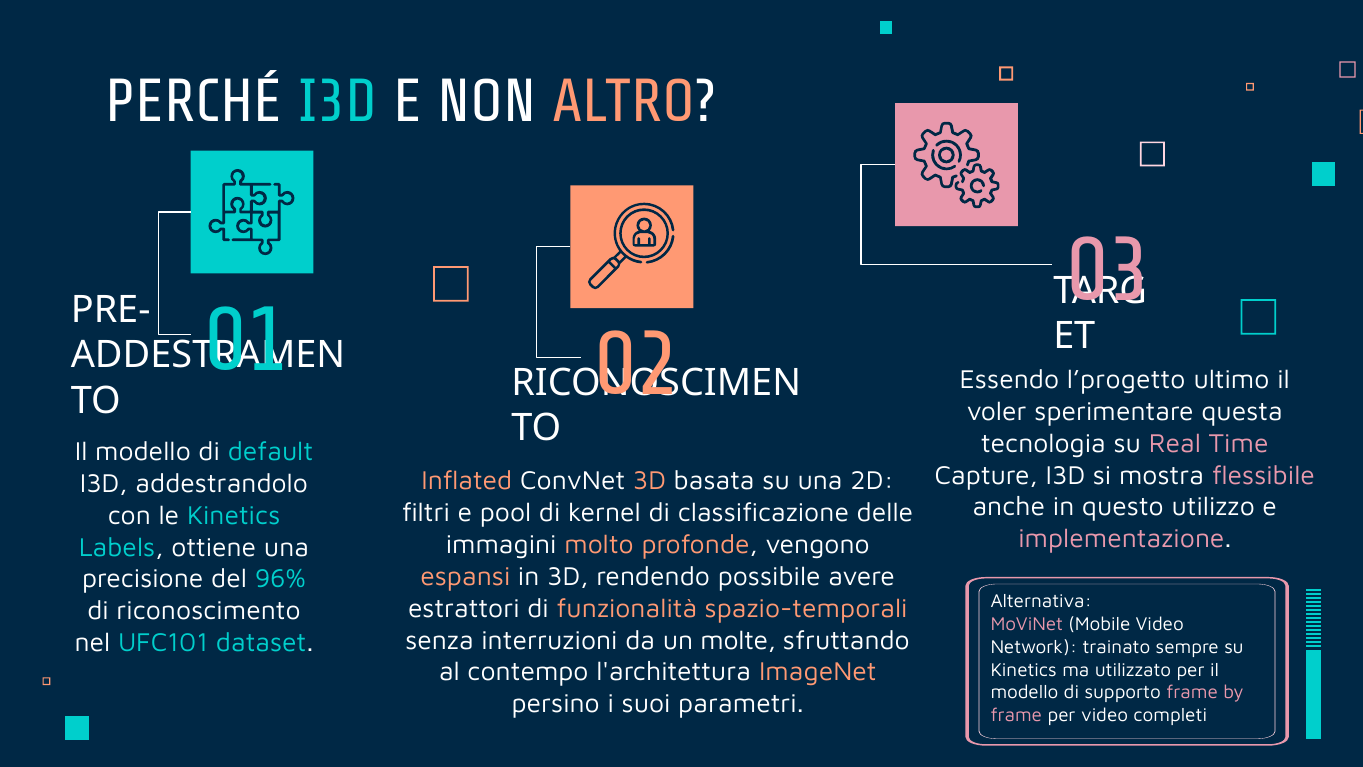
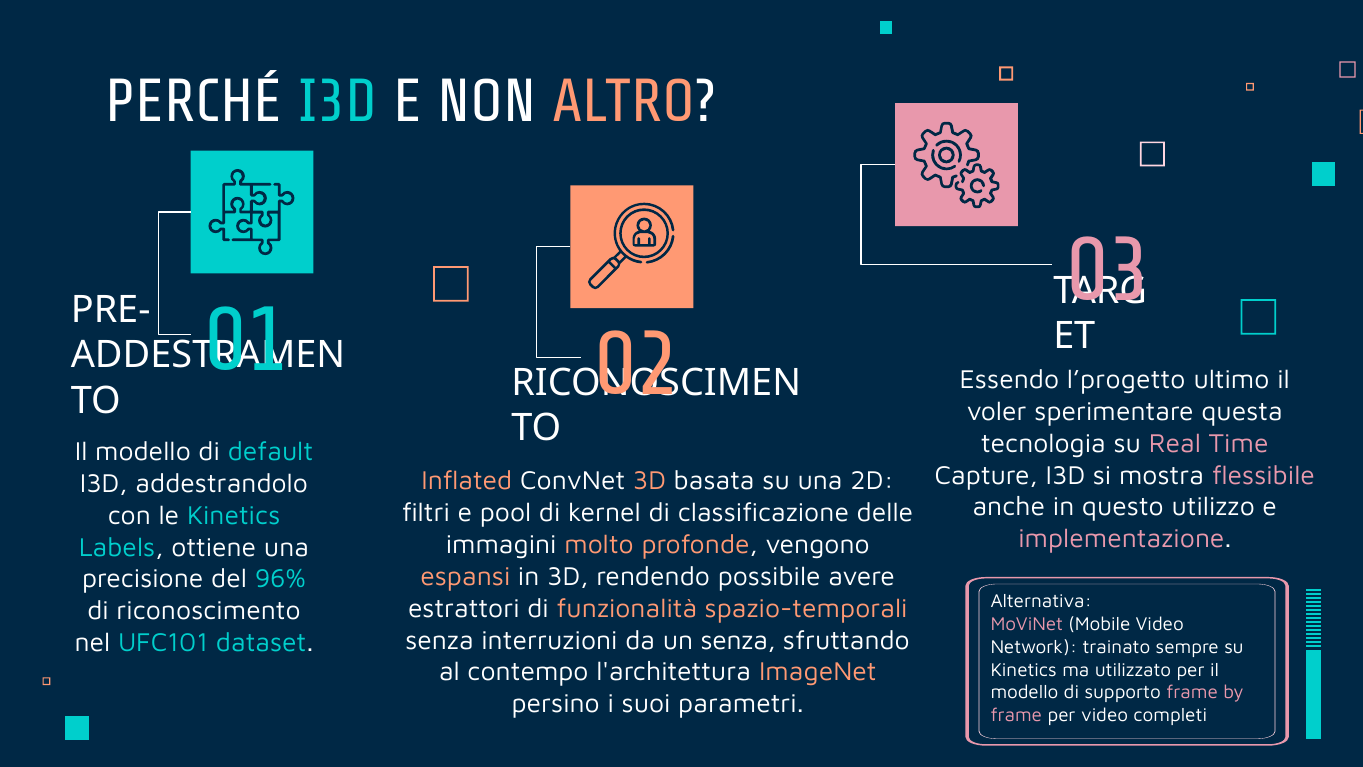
un molte: molte -> senza
